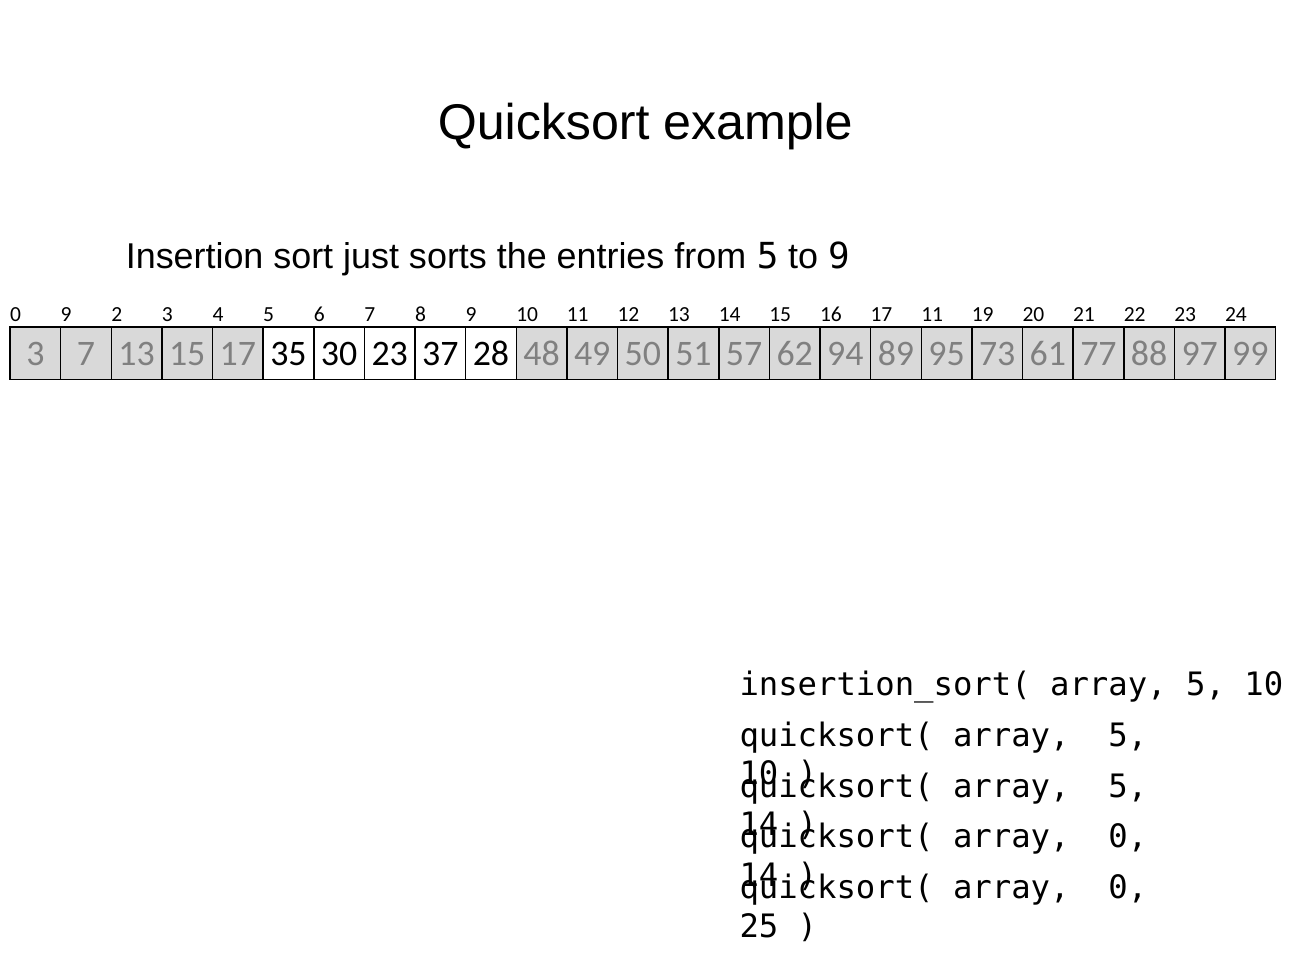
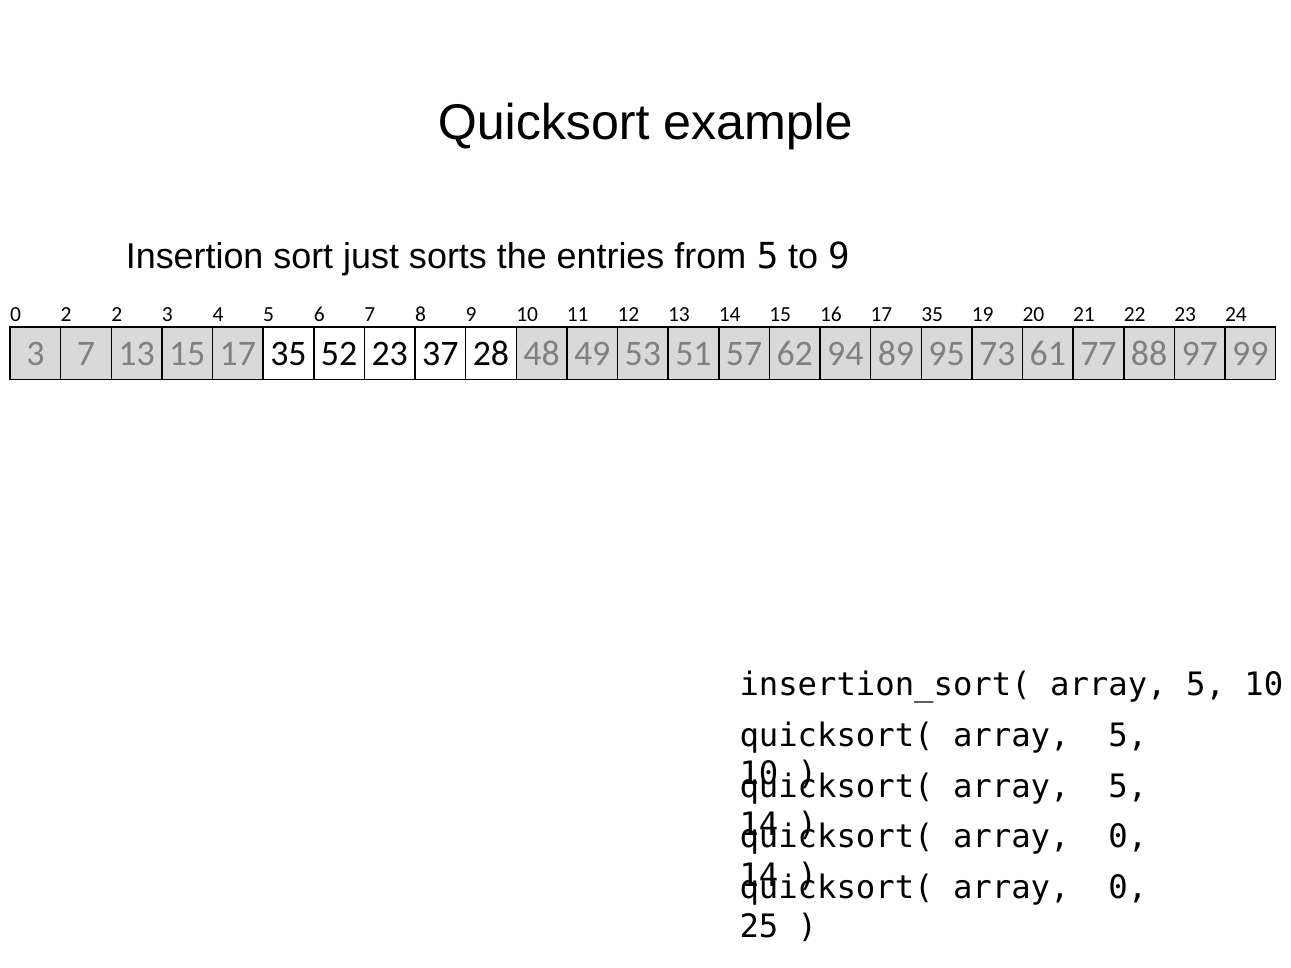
0 9: 9 -> 2
16 17 11: 11 -> 35
30: 30 -> 52
50: 50 -> 53
